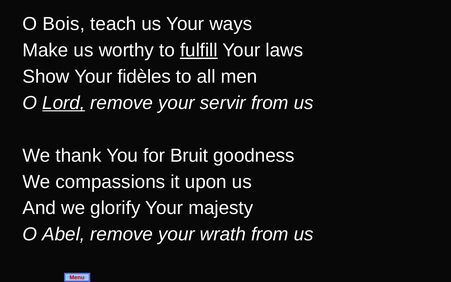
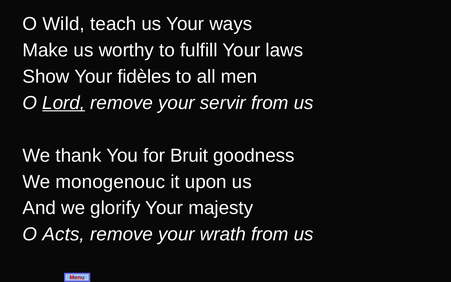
Bois: Bois -> Wild
fulfill underline: present -> none
compassions: compassions -> monogenouc
Abel: Abel -> Acts
